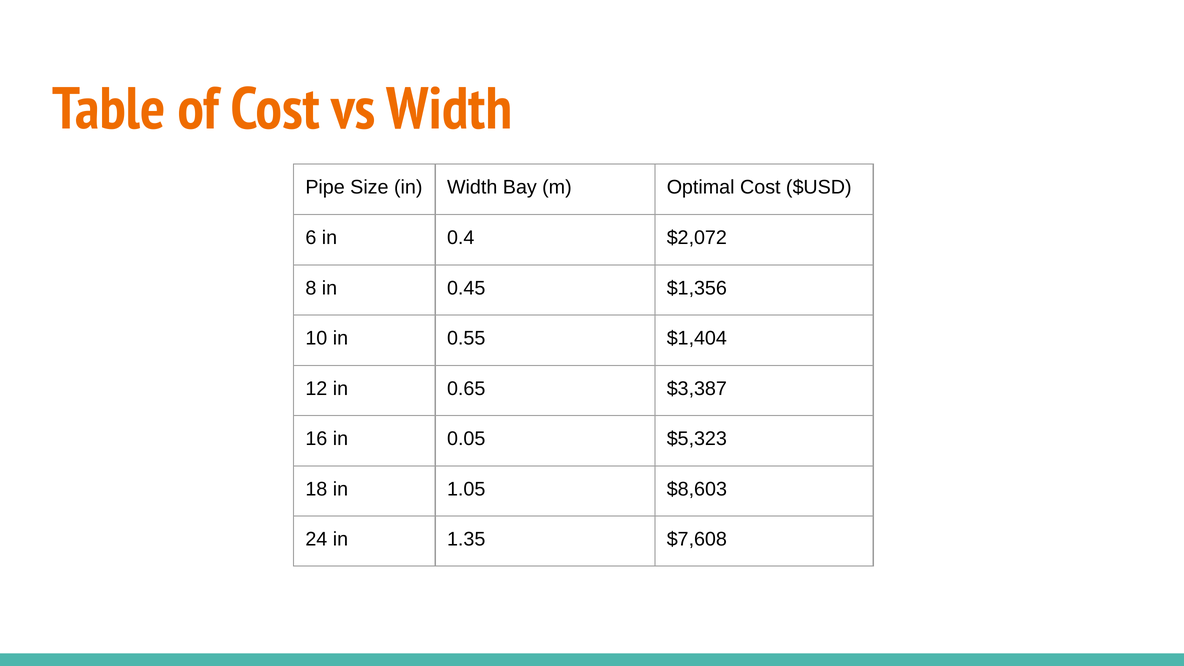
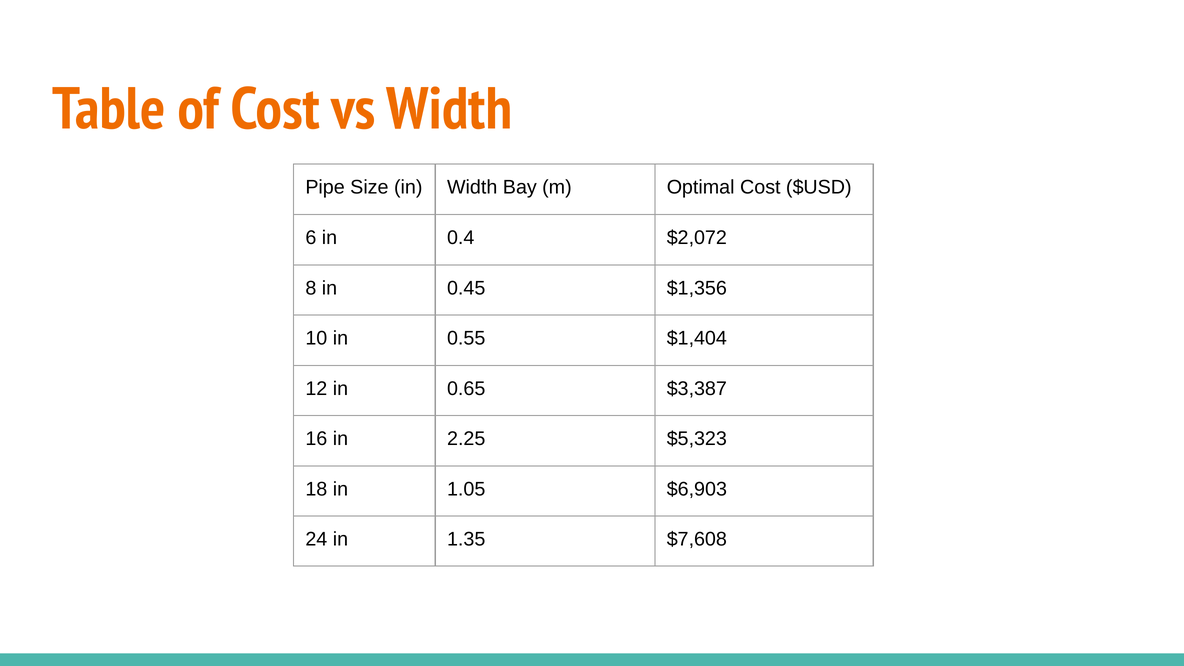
0.05: 0.05 -> 2.25
$8,603: $8,603 -> $6,903
